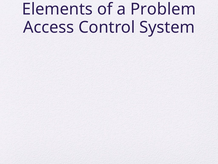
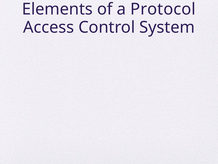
Problem: Problem -> Protocol
